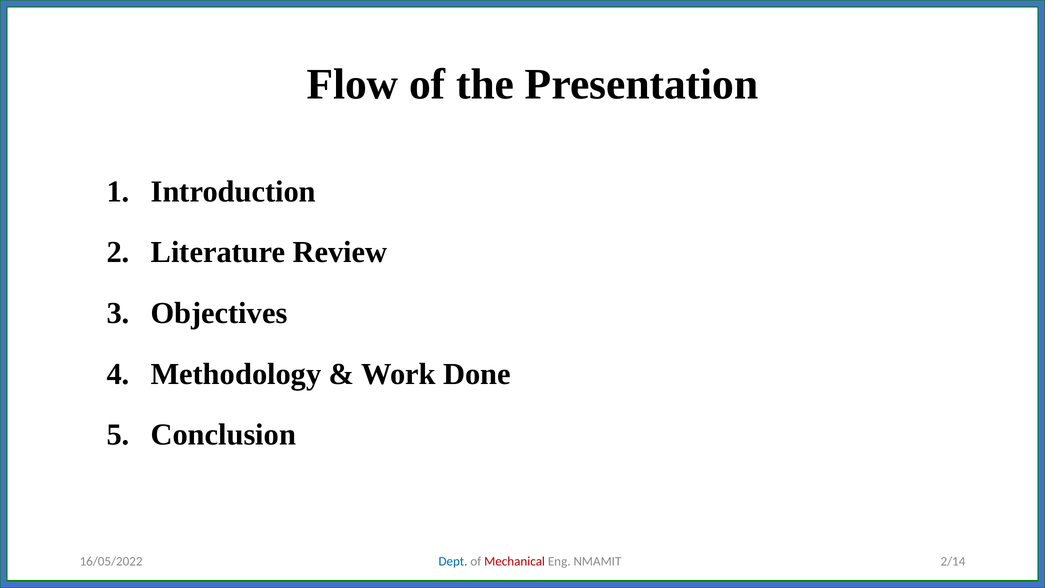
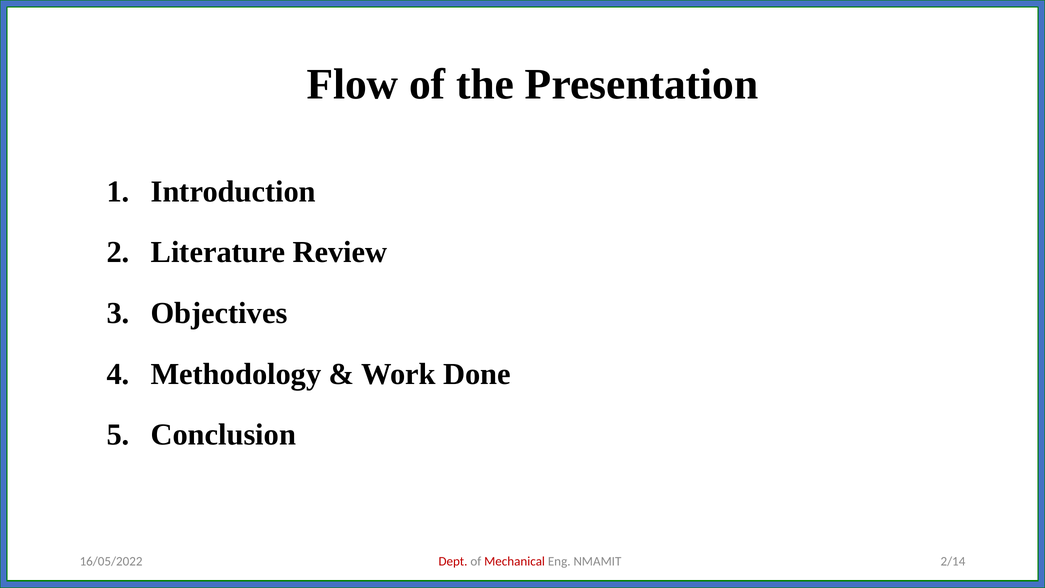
Dept colour: blue -> red
